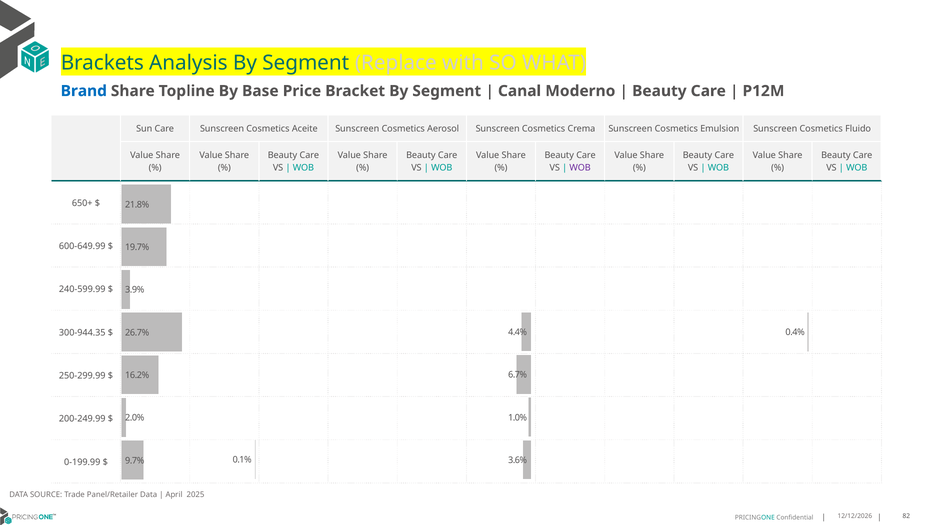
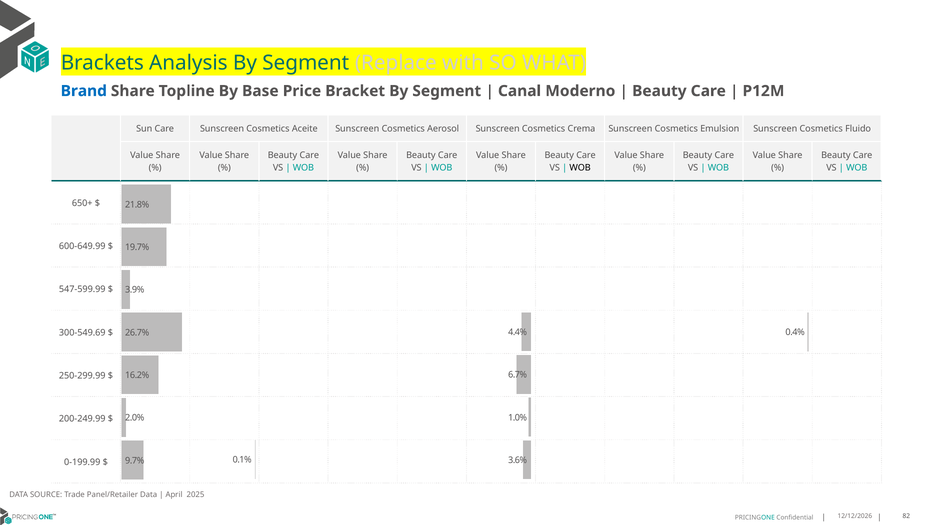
WOB at (580, 168) colour: purple -> black
240-599.99: 240-599.99 -> 547-599.99
300-944.35: 300-944.35 -> 300-549.69
